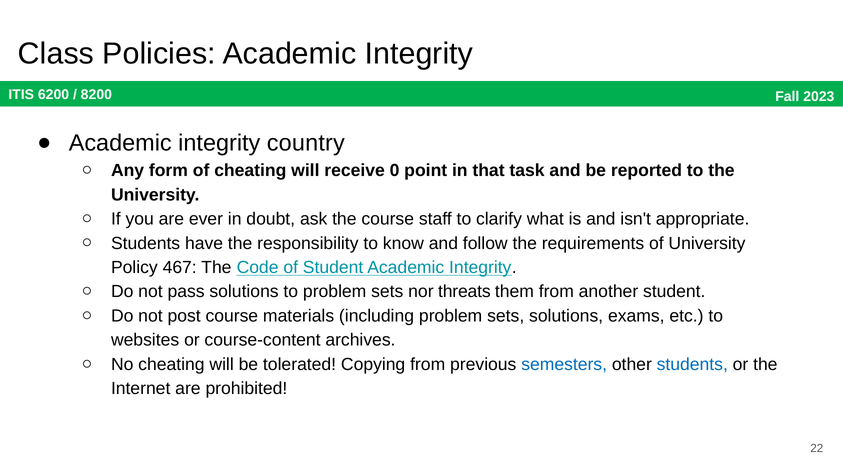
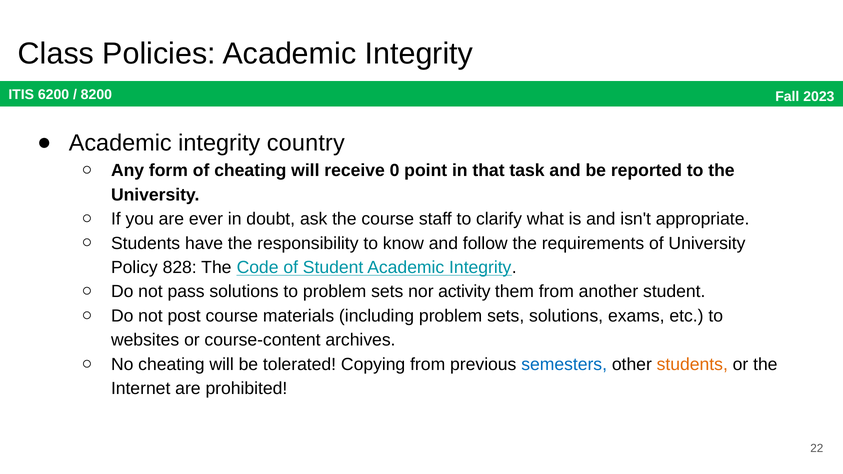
467: 467 -> 828
threats: threats -> activity
students at (692, 364) colour: blue -> orange
